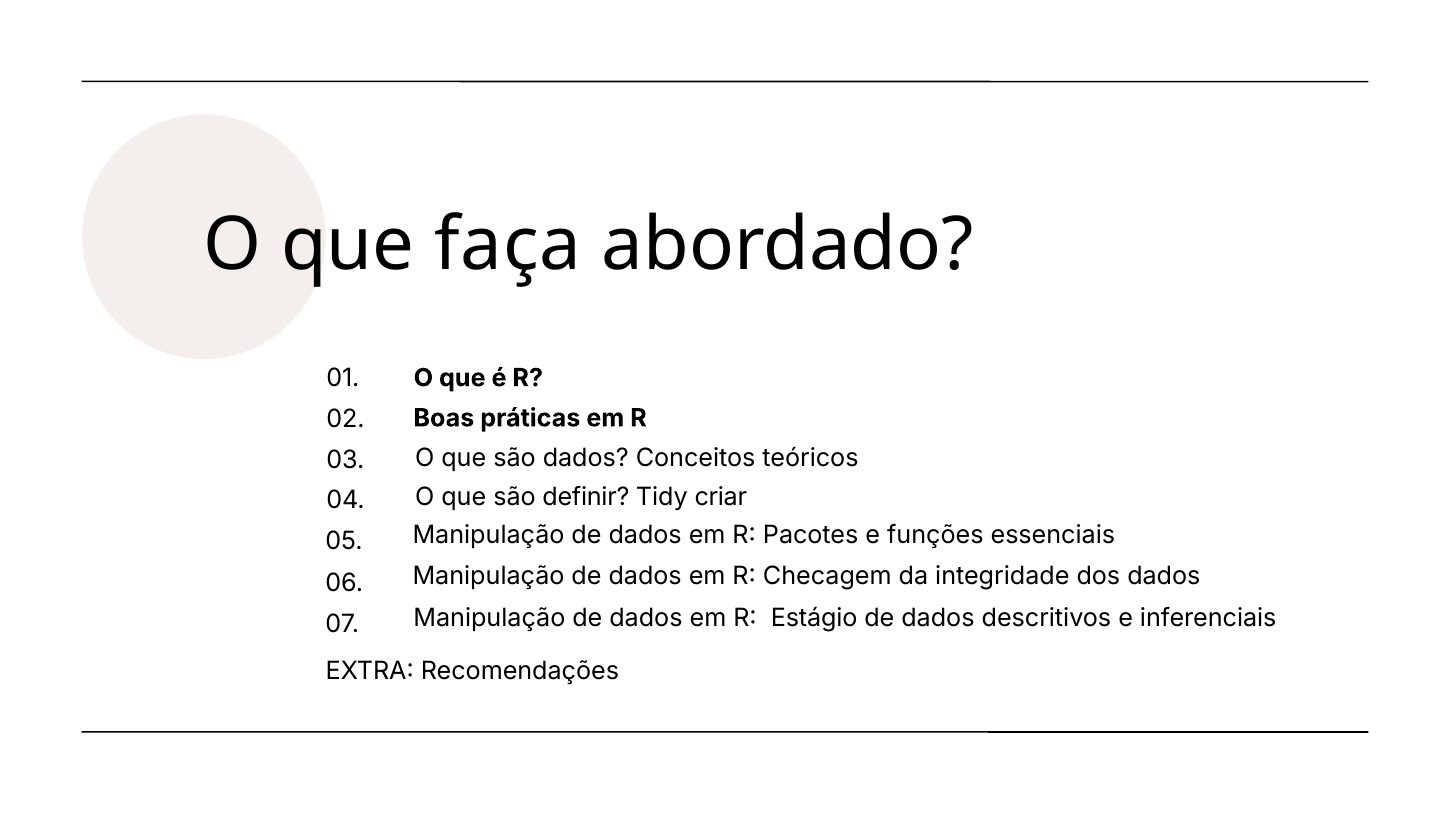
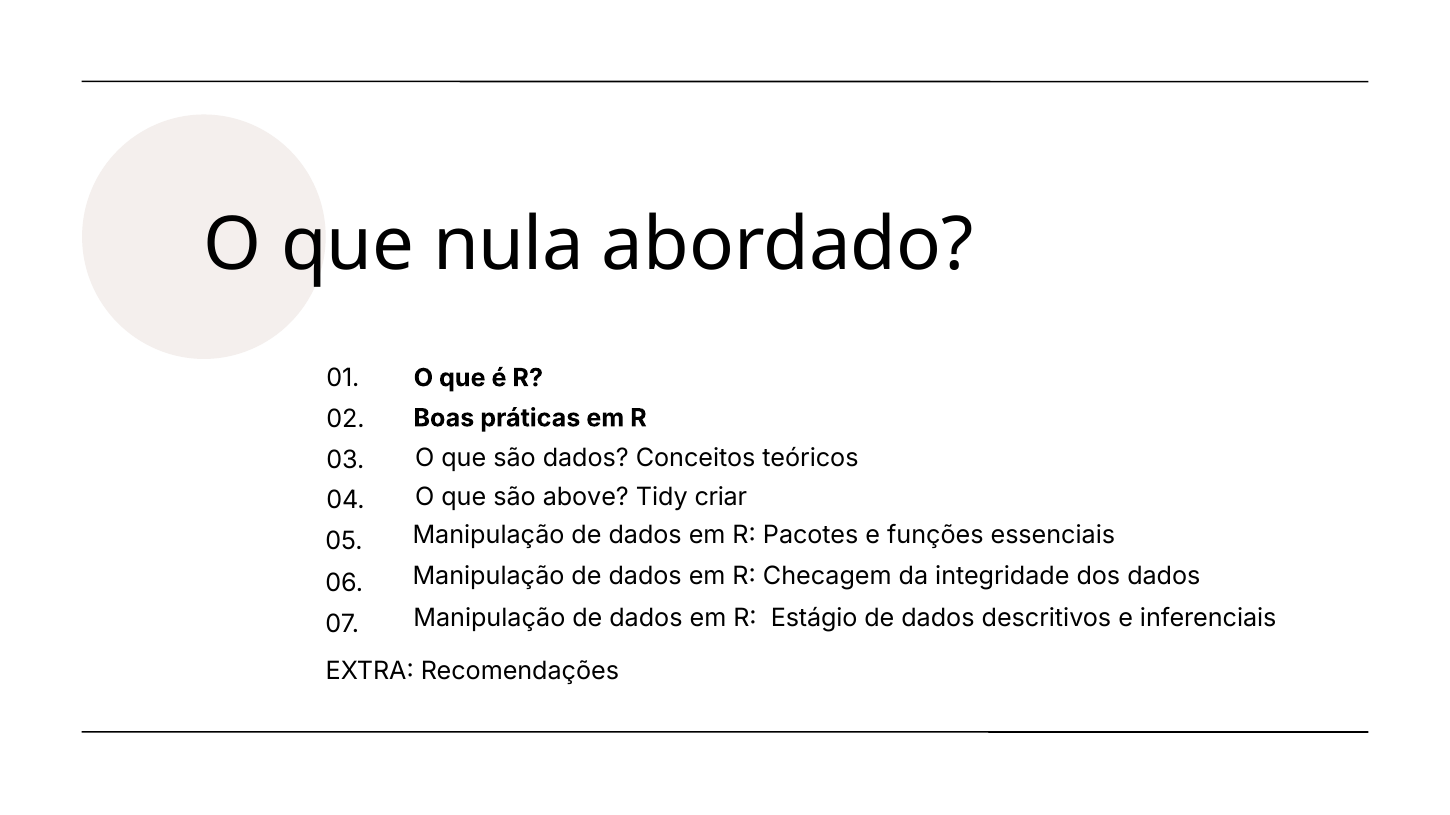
faça: faça -> nula
definir: definir -> above
